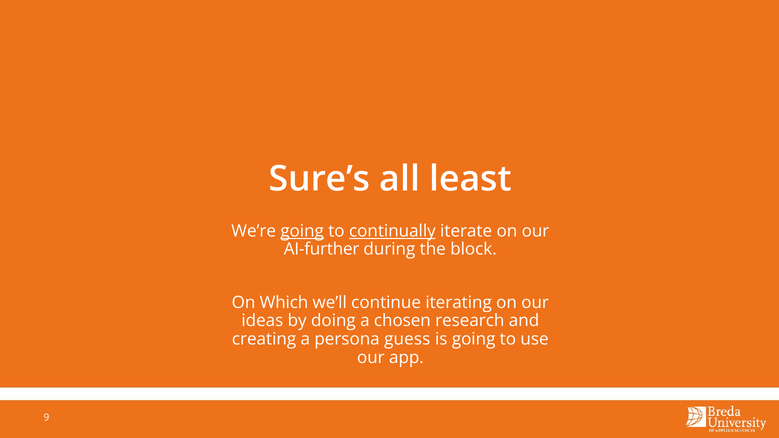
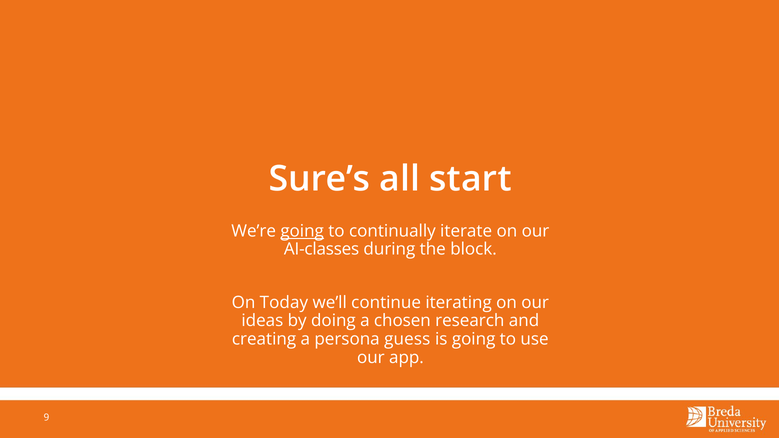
least: least -> start
continually underline: present -> none
AI-further: AI-further -> AI-classes
Which: Which -> Today
